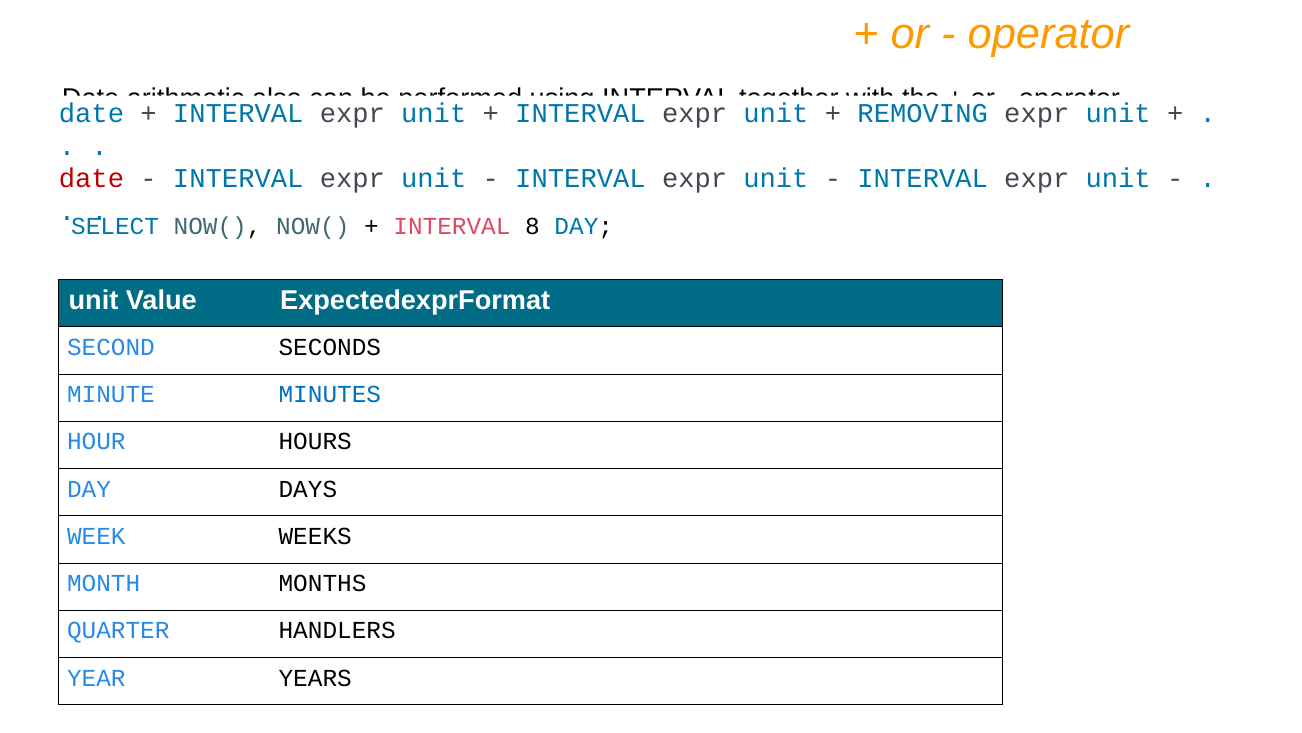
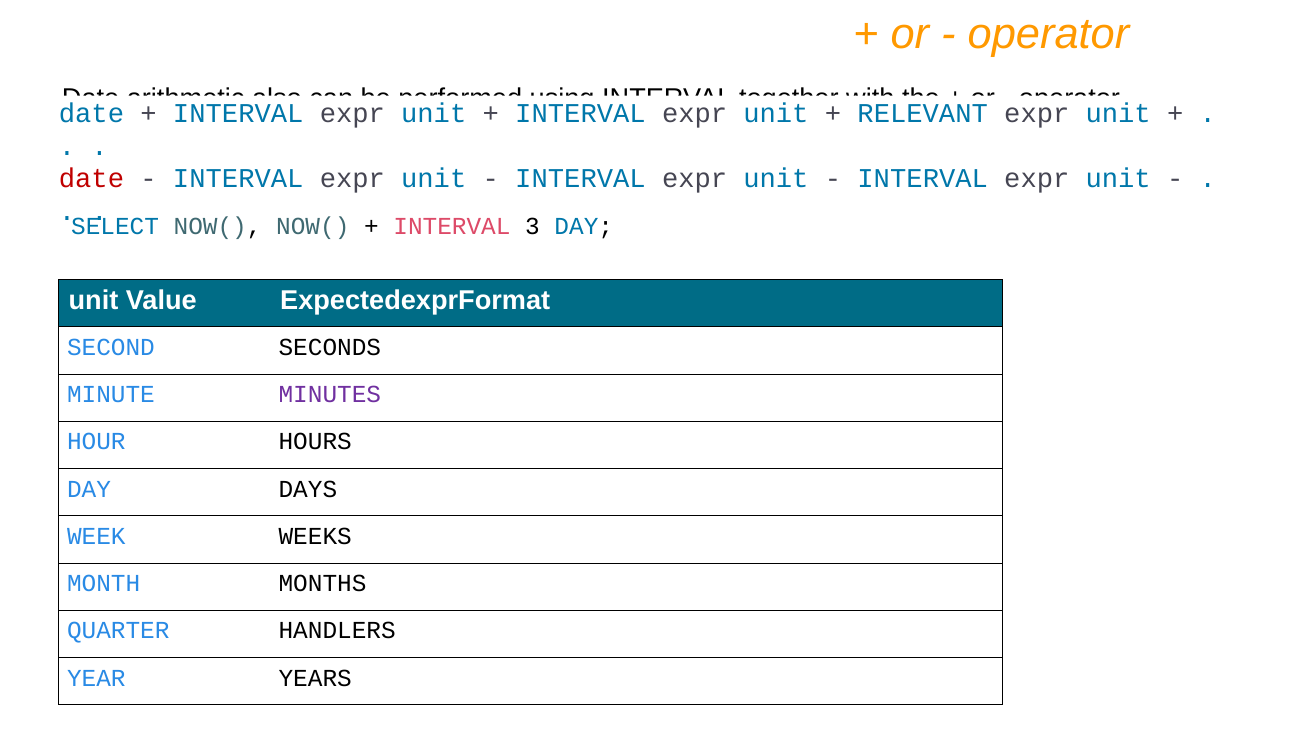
REMOVING: REMOVING -> RELEVANT
8: 8 -> 3
MINUTES colour: blue -> purple
